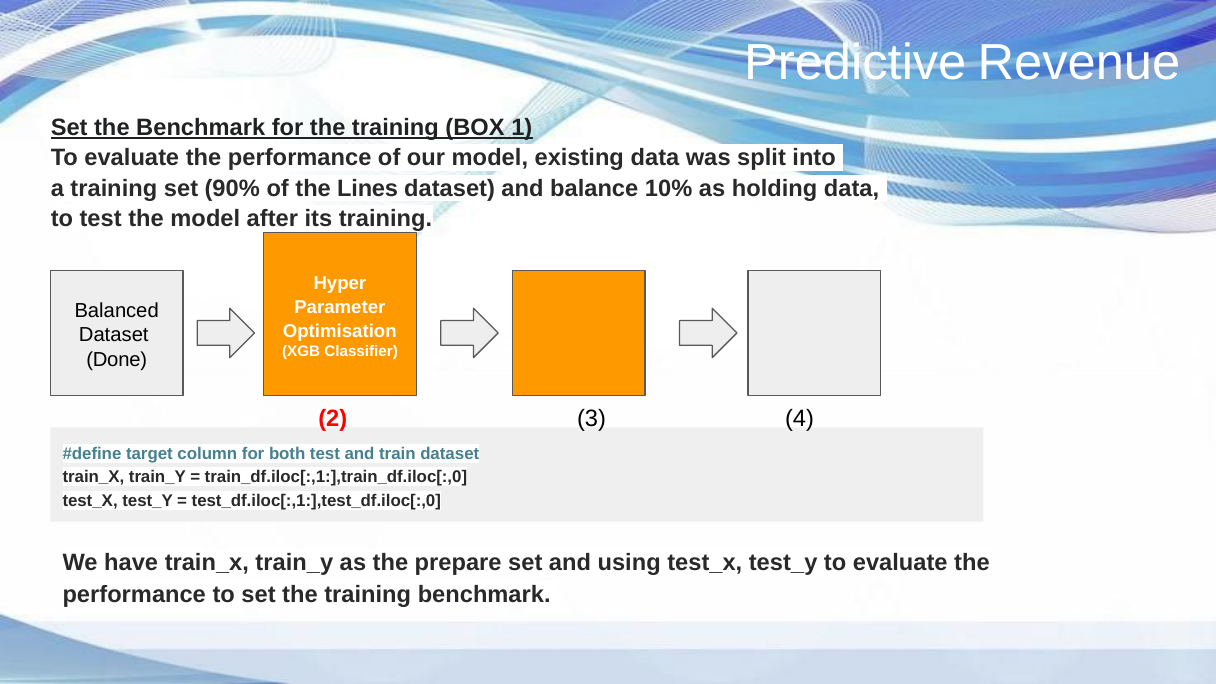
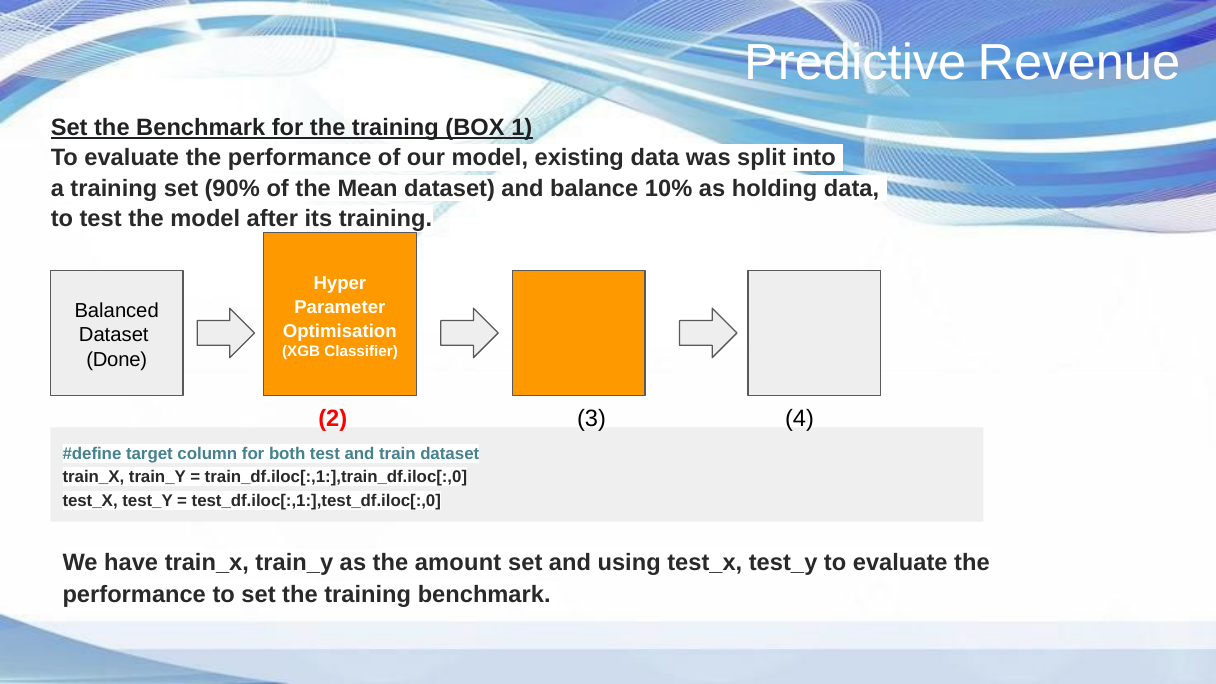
Lines: Lines -> Mean
prepare: prepare -> amount
